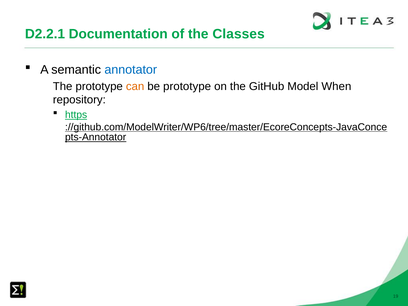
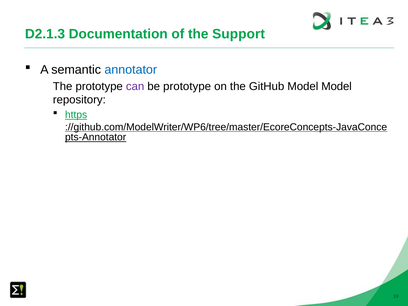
D2.2.1: D2.2.1 -> D2.1.3
Classes: Classes -> Support
can colour: orange -> purple
Model When: When -> Model
